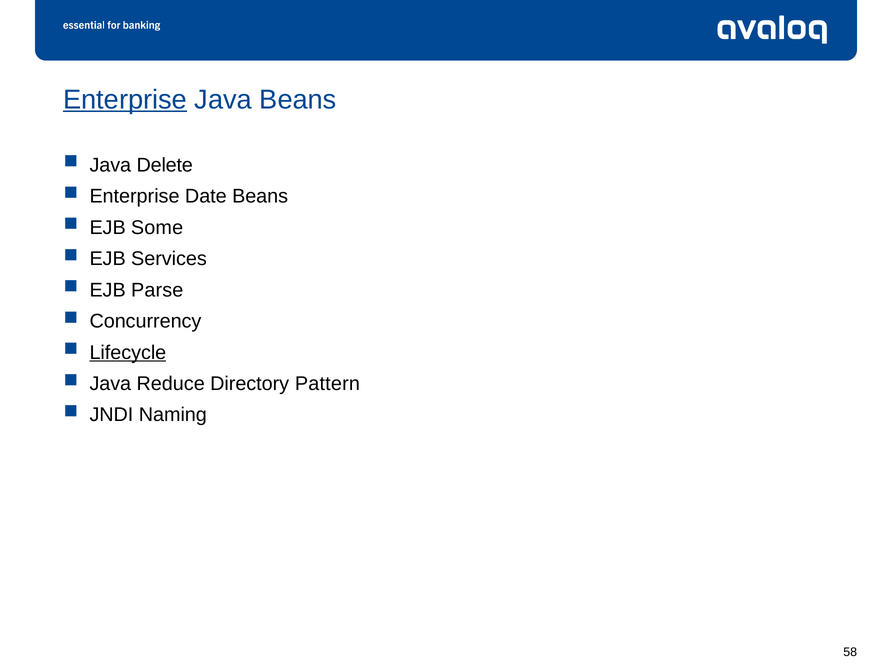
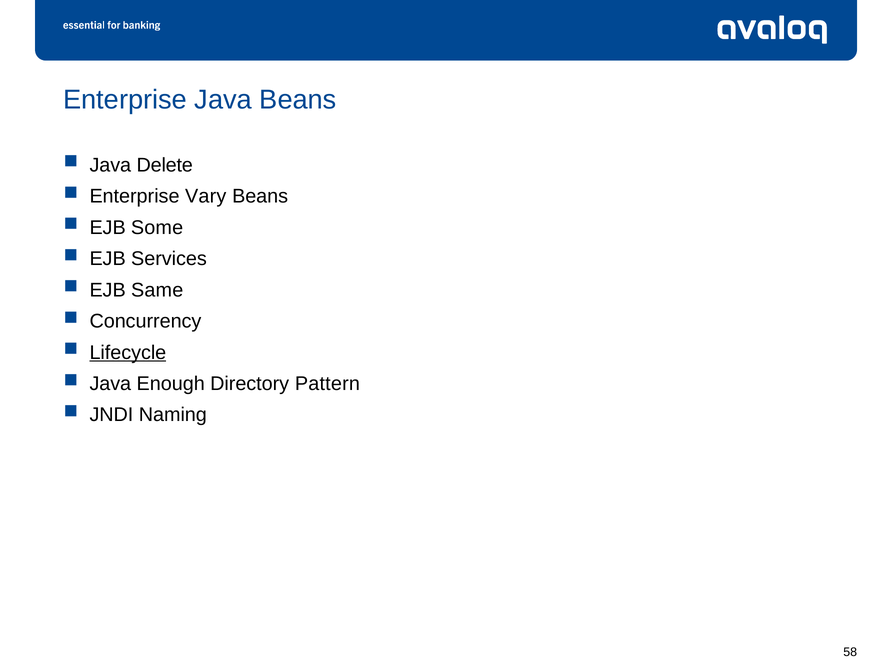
Enterprise at (125, 100) underline: present -> none
Date: Date -> Vary
Parse: Parse -> Same
Reduce: Reduce -> Enough
